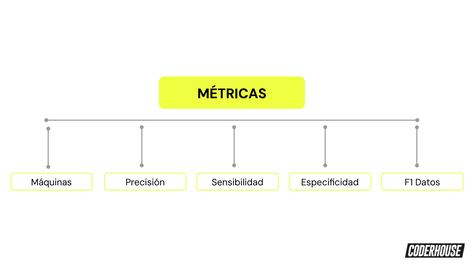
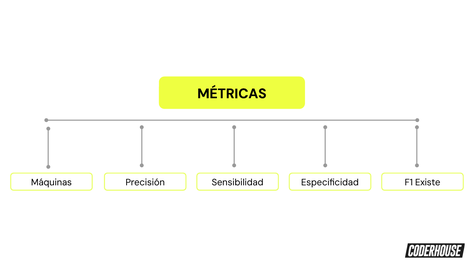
Datos: Datos -> Existe
